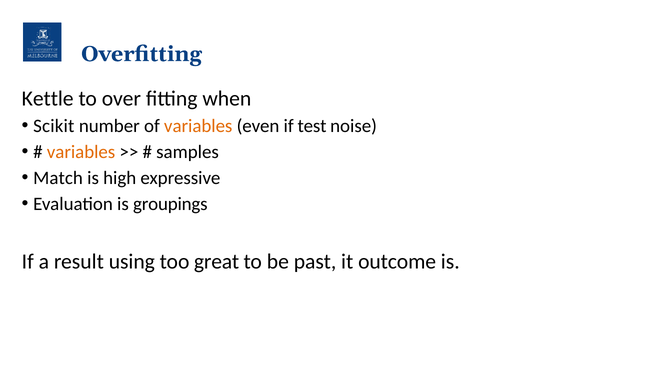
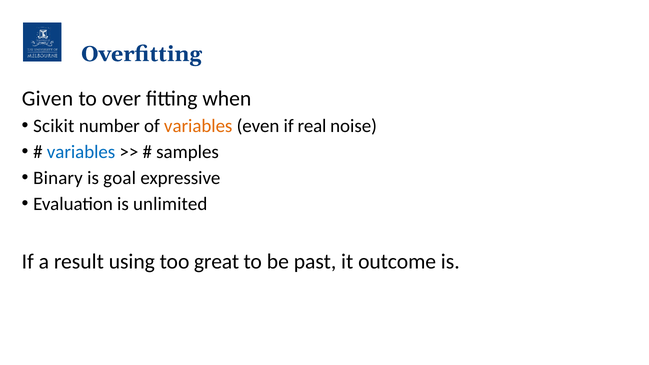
Kettle: Kettle -> Given
test: test -> real
variables at (81, 152) colour: orange -> blue
Match: Match -> Binary
high: high -> goal
groupings: groupings -> unlimited
